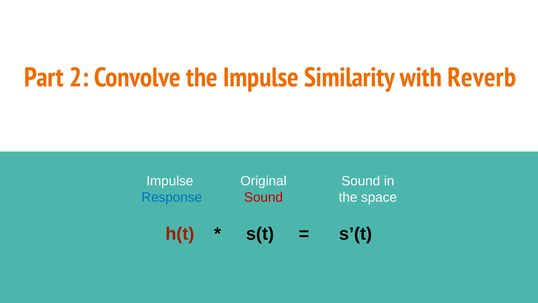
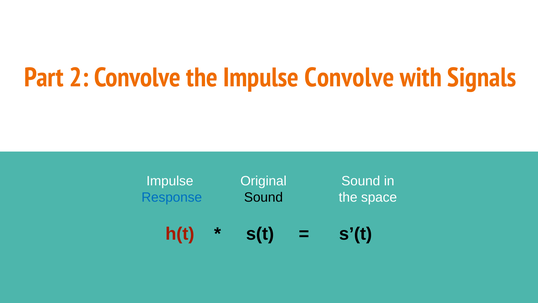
Impulse Similarity: Similarity -> Convolve
Reverb: Reverb -> Signals
Sound at (263, 197) colour: red -> black
